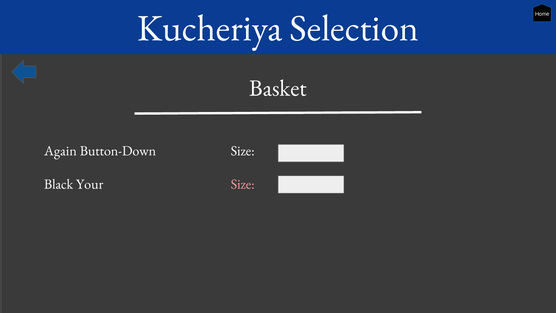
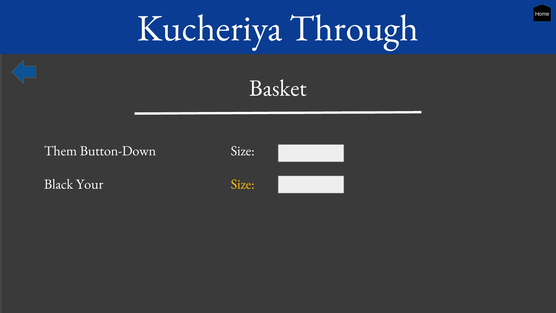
Selection: Selection -> Through
Again: Again -> Them
Size at (243, 184) colour: pink -> yellow
